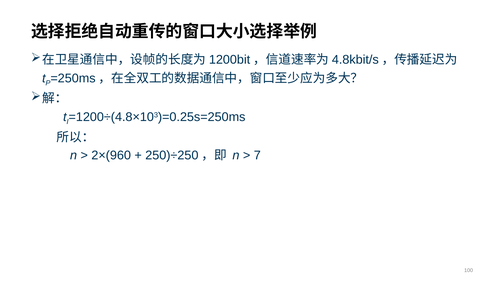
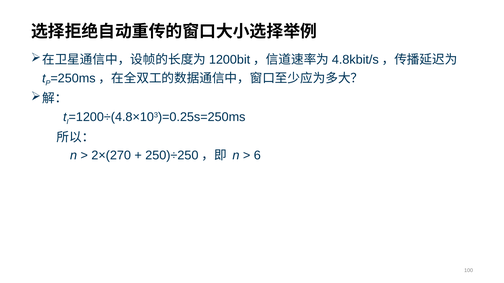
2×(960: 2×(960 -> 2×(270
7: 7 -> 6
